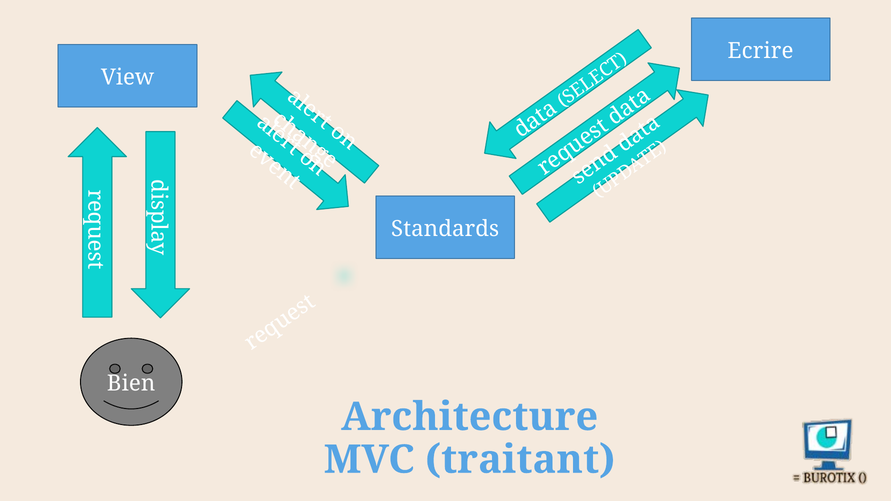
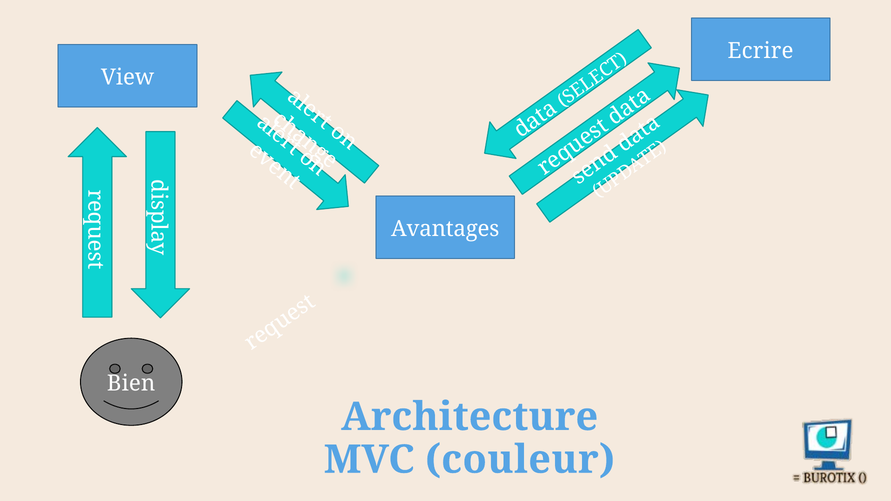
Standards: Standards -> Avantages
traitant: traitant -> couleur
